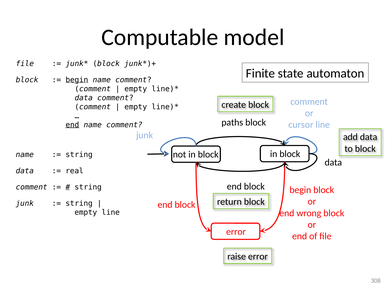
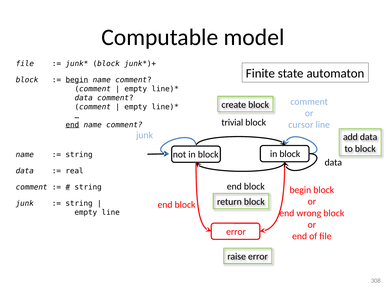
paths: paths -> trivial
